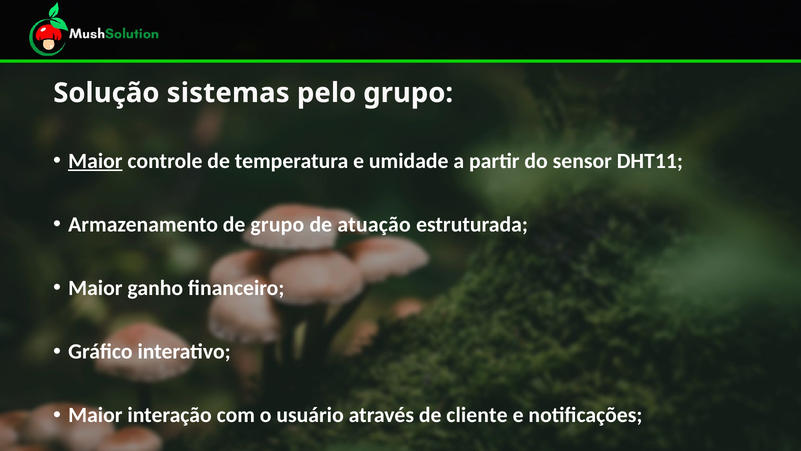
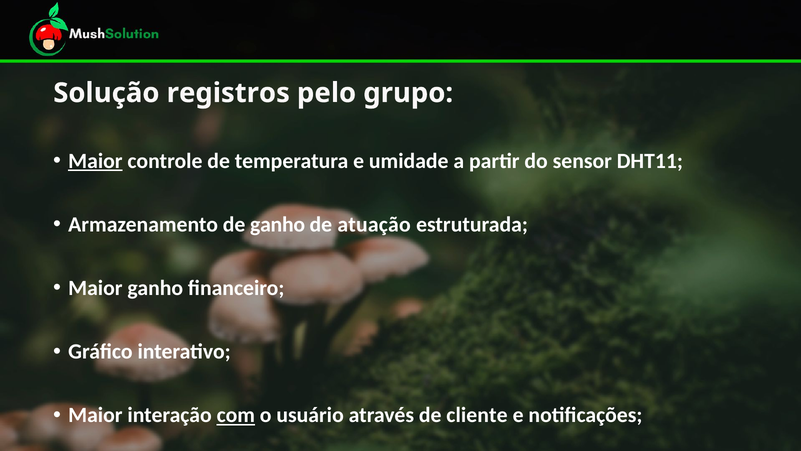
sistemas: sistemas -> registros
de grupo: grupo -> ganho
com underline: none -> present
